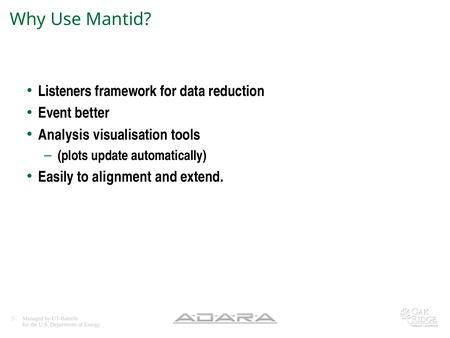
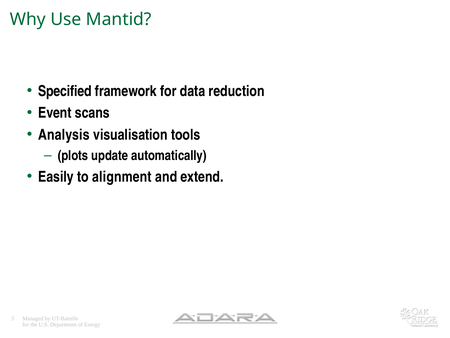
Listeners: Listeners -> Specified
better: better -> scans
